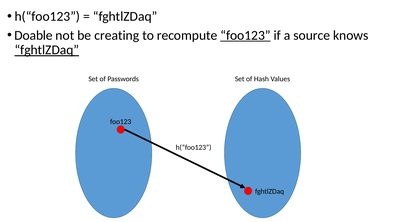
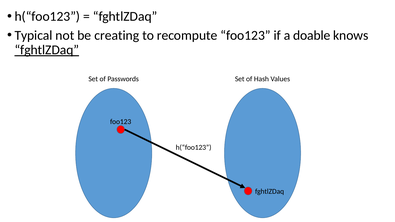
Doable: Doable -> Typical
foo123 at (245, 35) underline: present -> none
source: source -> doable
